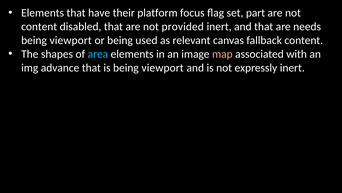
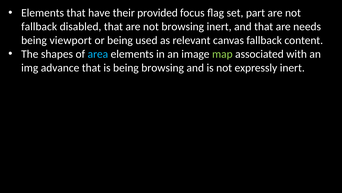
platform: platform -> provided
content at (39, 26): content -> fallback
not provided: provided -> browsing
map colour: pink -> light green
is being viewport: viewport -> browsing
